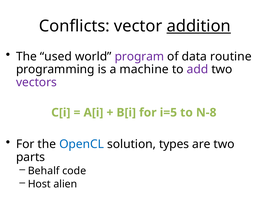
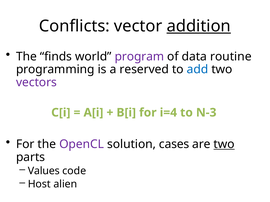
used: used -> finds
machine: machine -> reserved
add colour: purple -> blue
i=5: i=5 -> i=4
N-8: N-8 -> N-3
OpenCL colour: blue -> purple
types: types -> cases
two at (224, 145) underline: none -> present
Behalf: Behalf -> Values
